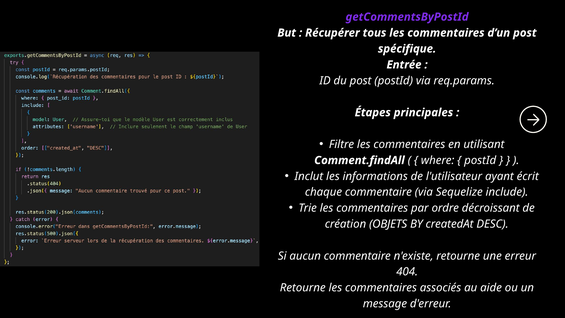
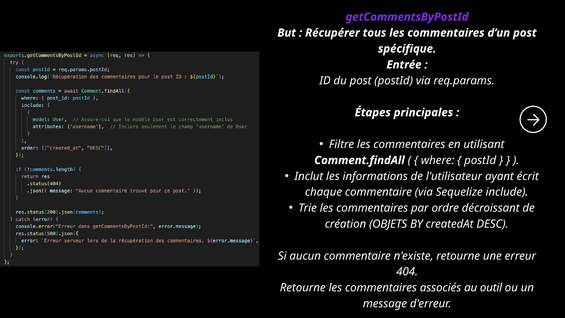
aide: aide -> outil
